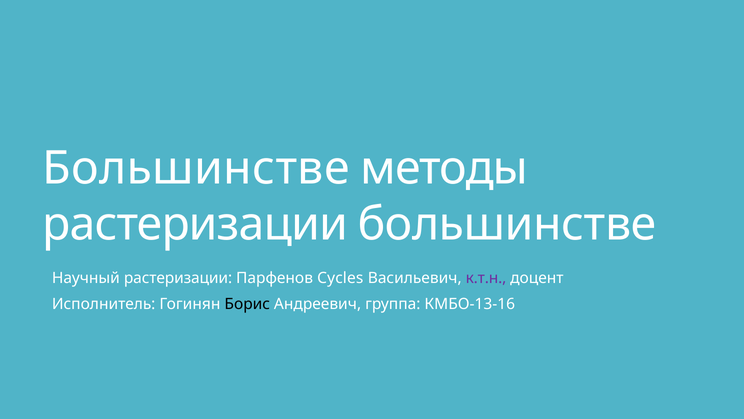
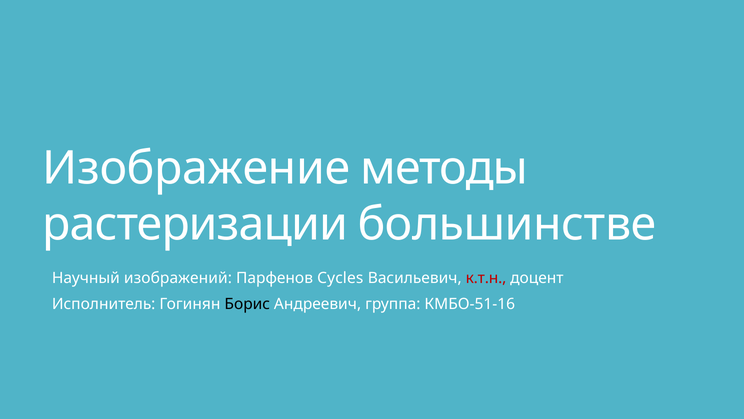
Большинстве at (196, 168): Большинстве -> Изображение
Научный растеризации: растеризации -> изображений
к.т.н colour: purple -> red
КМБО-13-16: КМБО-13-16 -> КМБО-51-16
